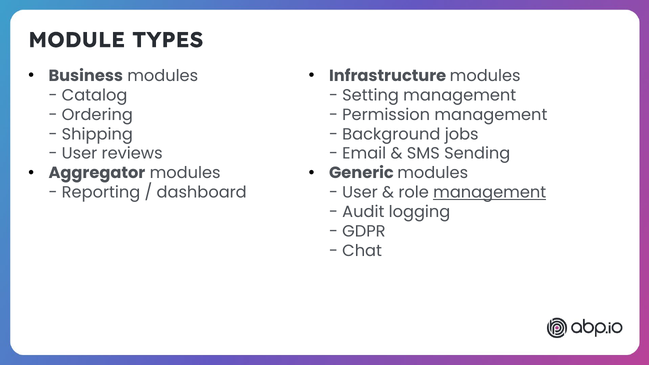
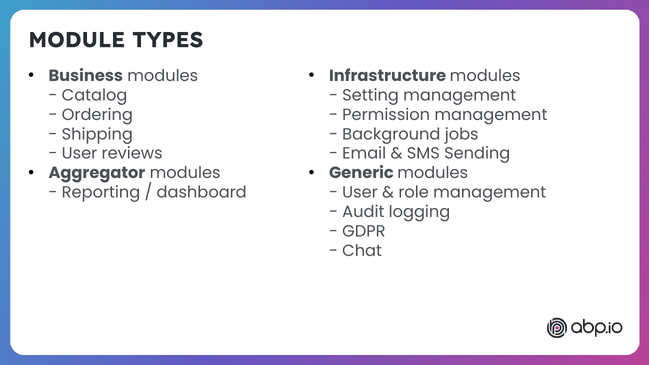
management at (490, 193) underline: present -> none
